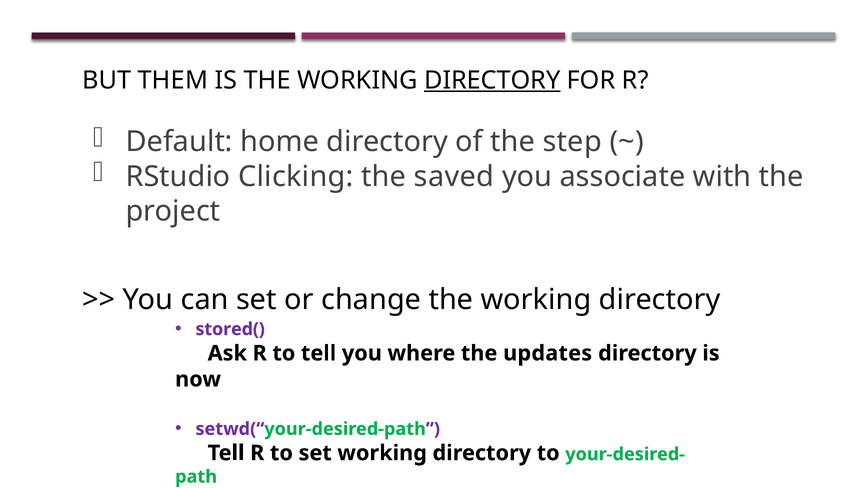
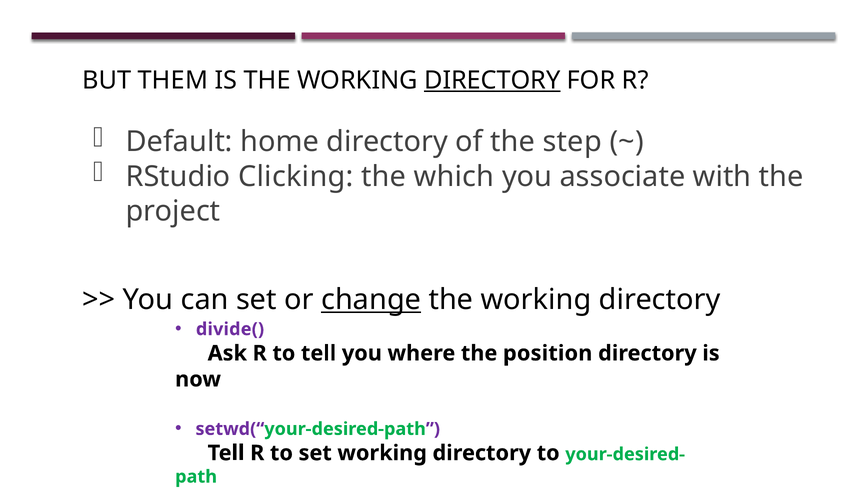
saved: saved -> which
change underline: none -> present
stored(: stored( -> divide(
updates: updates -> position
